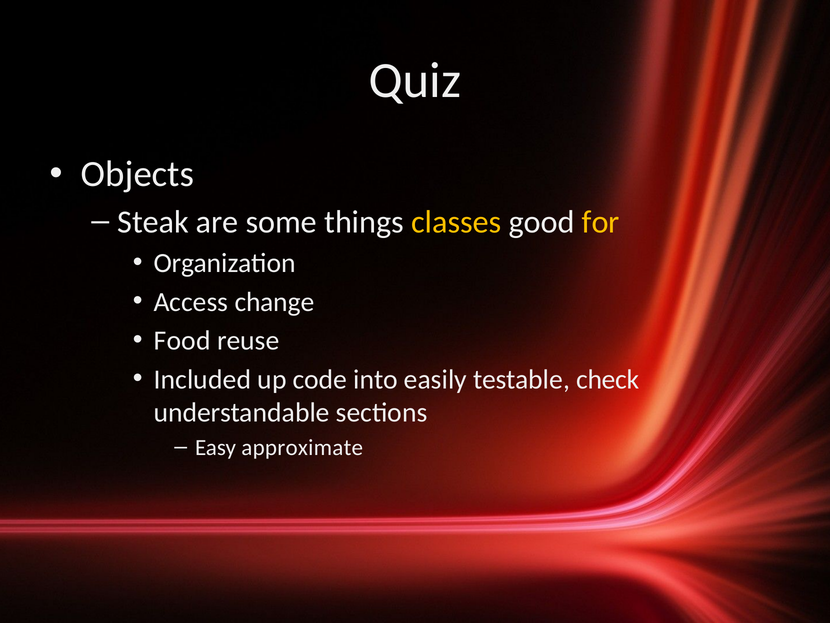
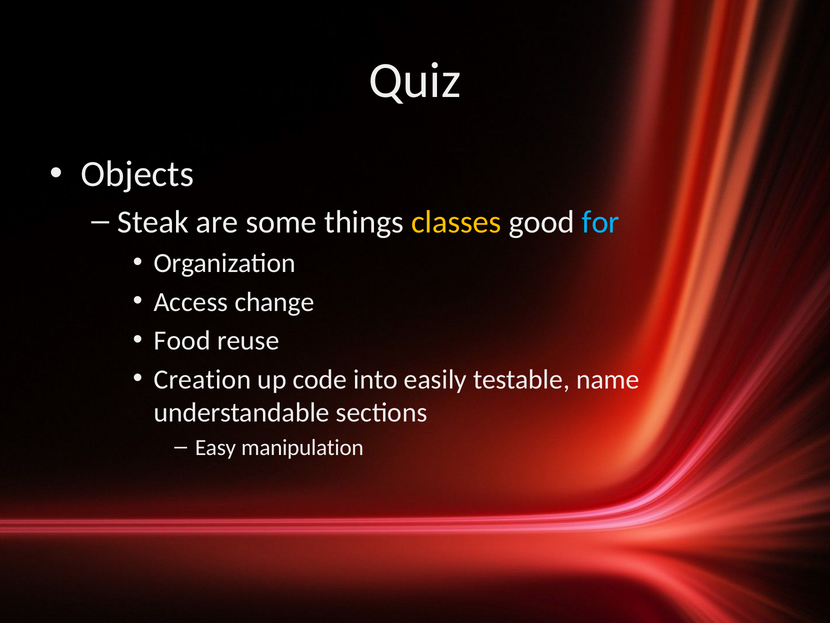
for colour: yellow -> light blue
Included: Included -> Creation
check: check -> name
approximate: approximate -> manipulation
